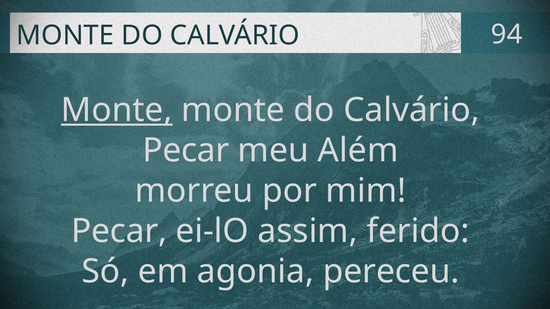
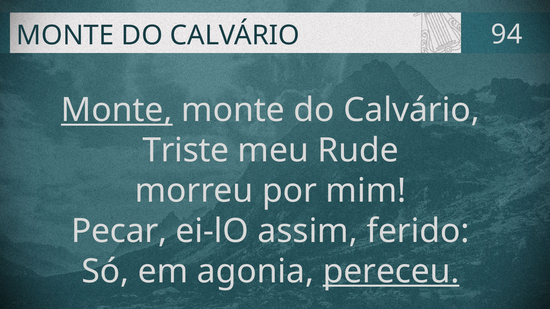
Pecar at (186, 151): Pecar -> Triste
Além: Além -> Rude
pereceu underline: none -> present
